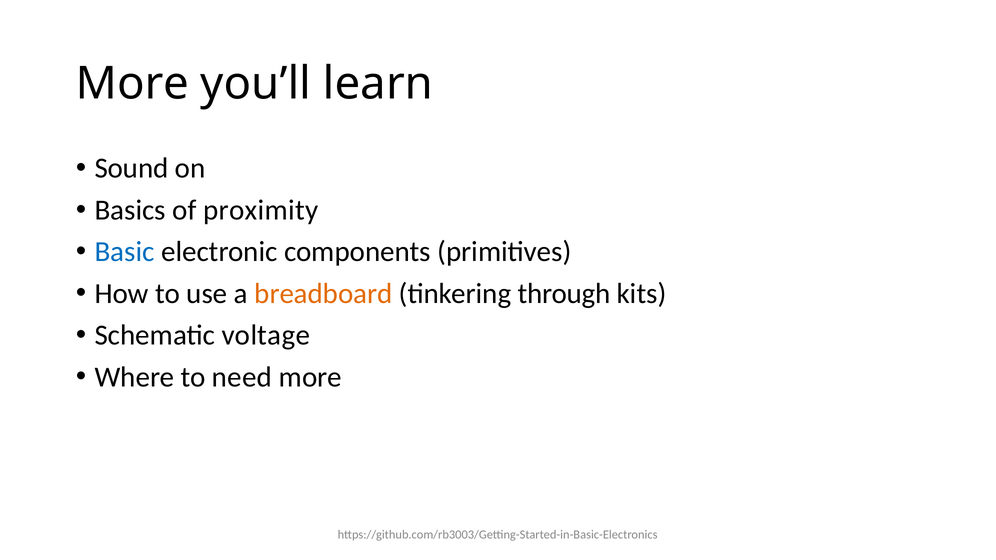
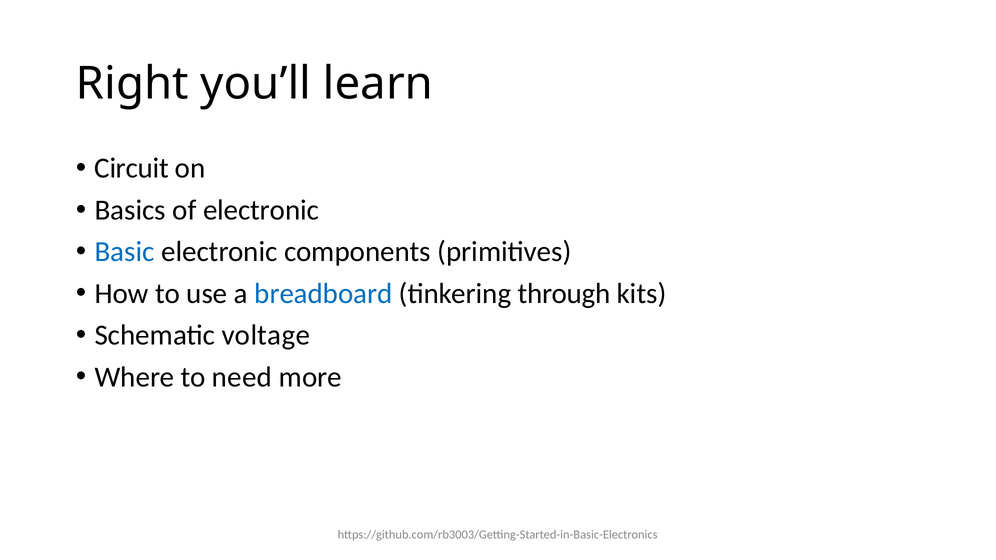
More at (132, 84): More -> Right
Sound: Sound -> Circuit
of proximity: proximity -> electronic
breadboard colour: orange -> blue
